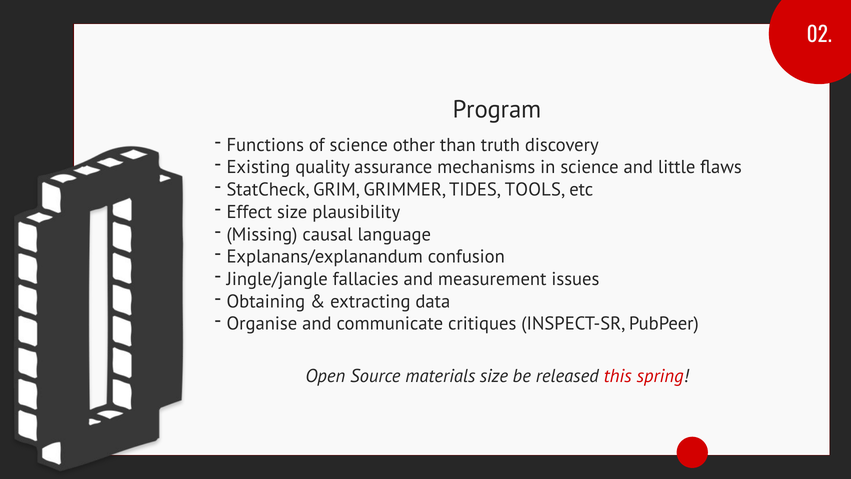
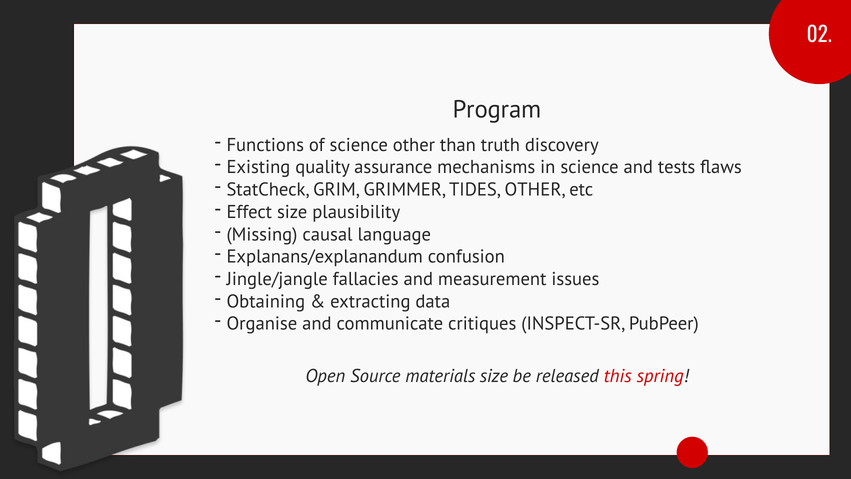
little: little -> tests
TIDES TOOLS: TOOLS -> OTHER
